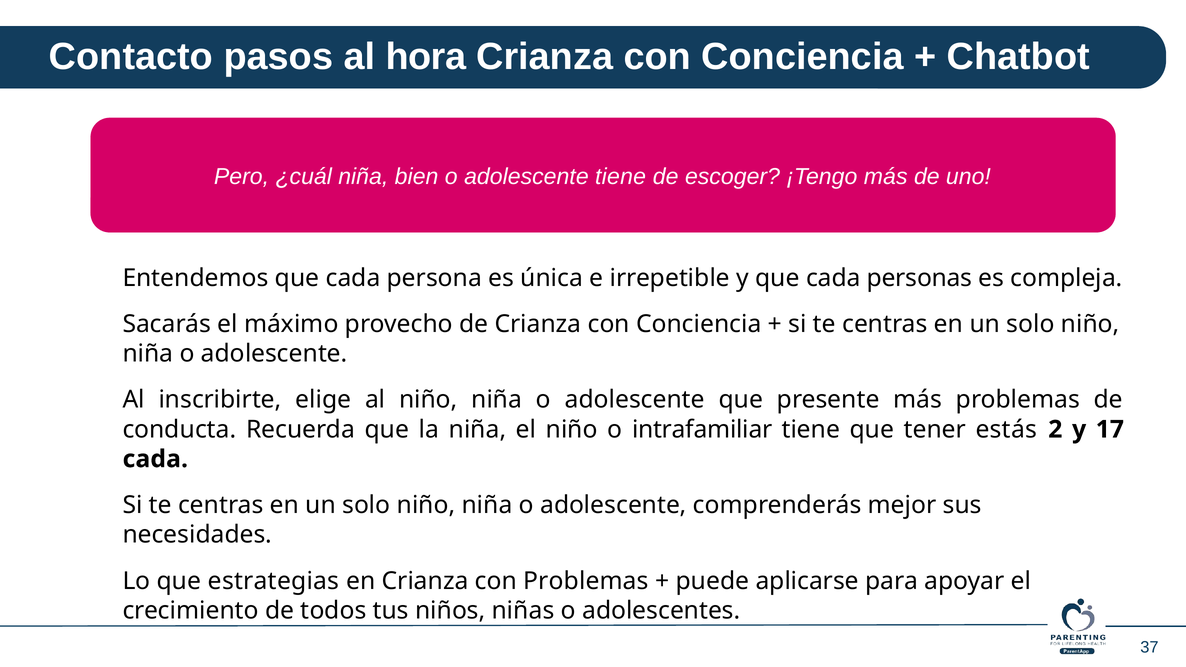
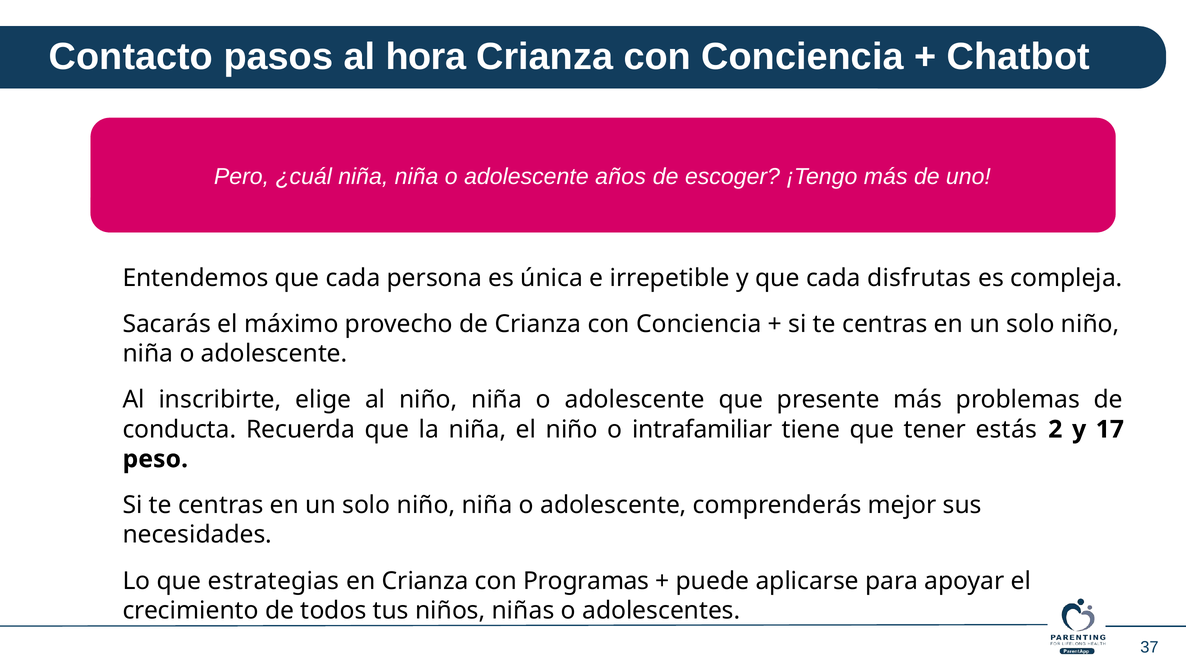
niña bien: bien -> niña
adolescente tiene: tiene -> años
personas: personas -> disfrutas
cada at (155, 459): cada -> peso
con Problemas: Problemas -> Programas
